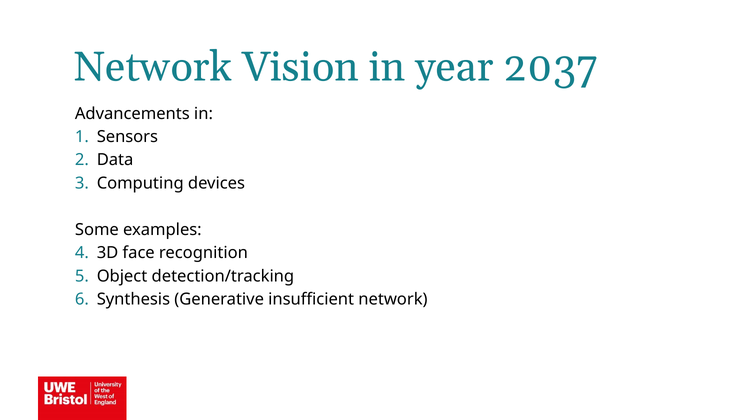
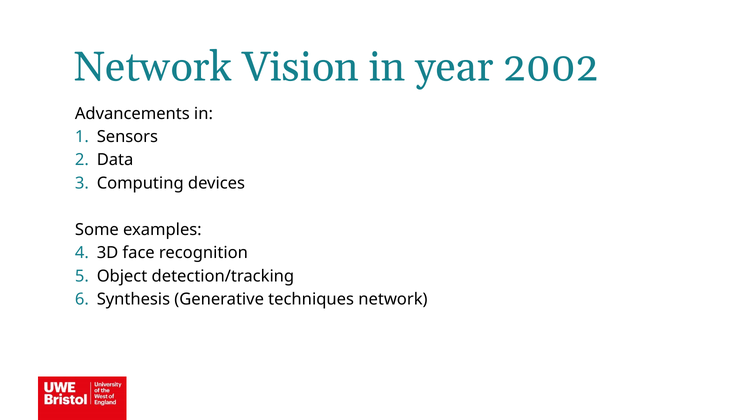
2037: 2037 -> 2002
insufficient: insufficient -> techniques
